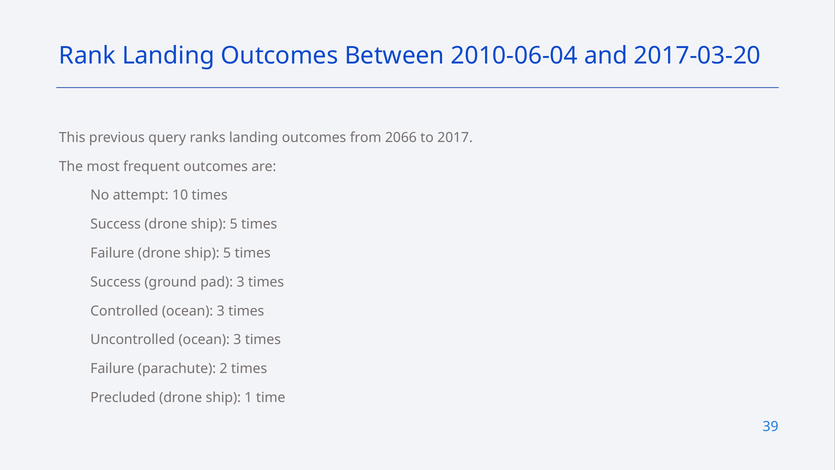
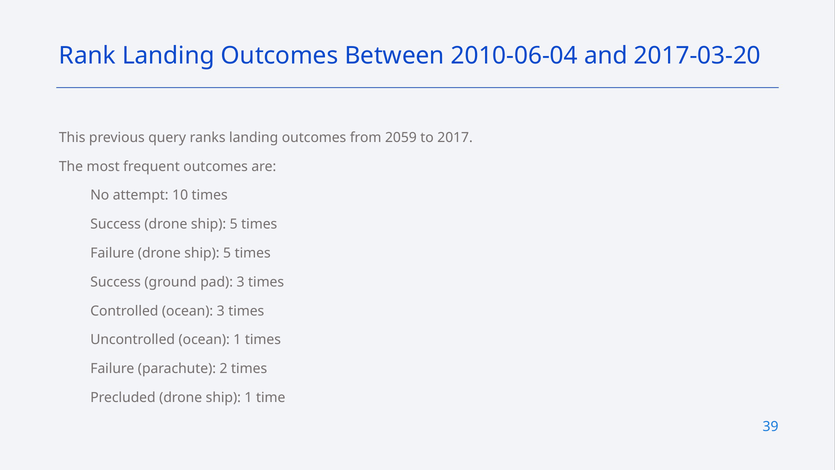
2066: 2066 -> 2059
Uncontrolled ocean 3: 3 -> 1
